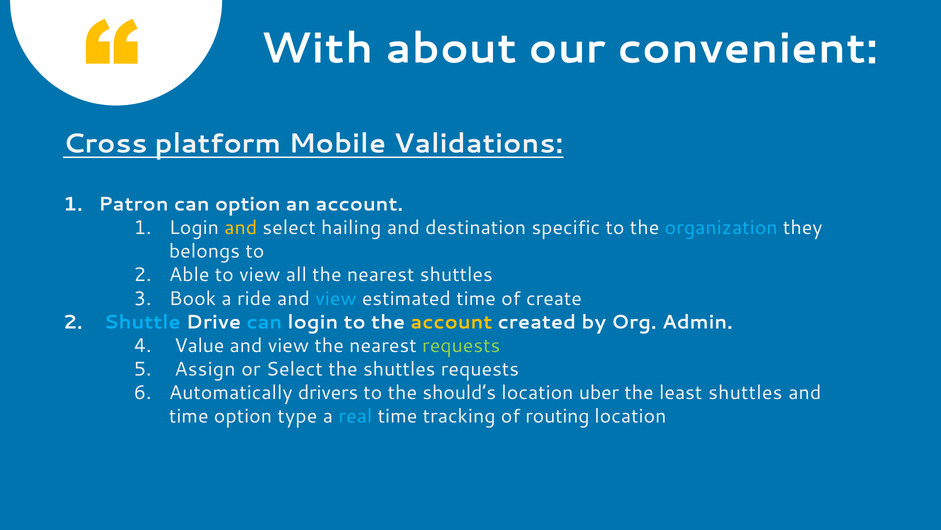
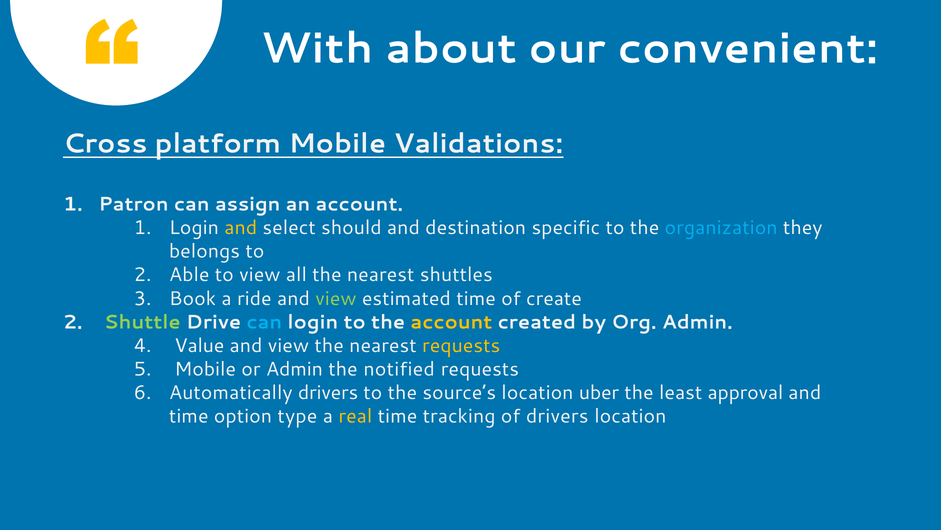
can option: option -> assign
hailing: hailing -> should
view at (336, 298) colour: light blue -> light green
Shuttle colour: light blue -> light green
requests at (461, 345) colour: light green -> yellow
5 Assign: Assign -> Mobile
or Select: Select -> Admin
the shuttles: shuttles -> notified
should’s: should’s -> source’s
least shuttles: shuttles -> approval
real colour: light blue -> yellow
of routing: routing -> drivers
